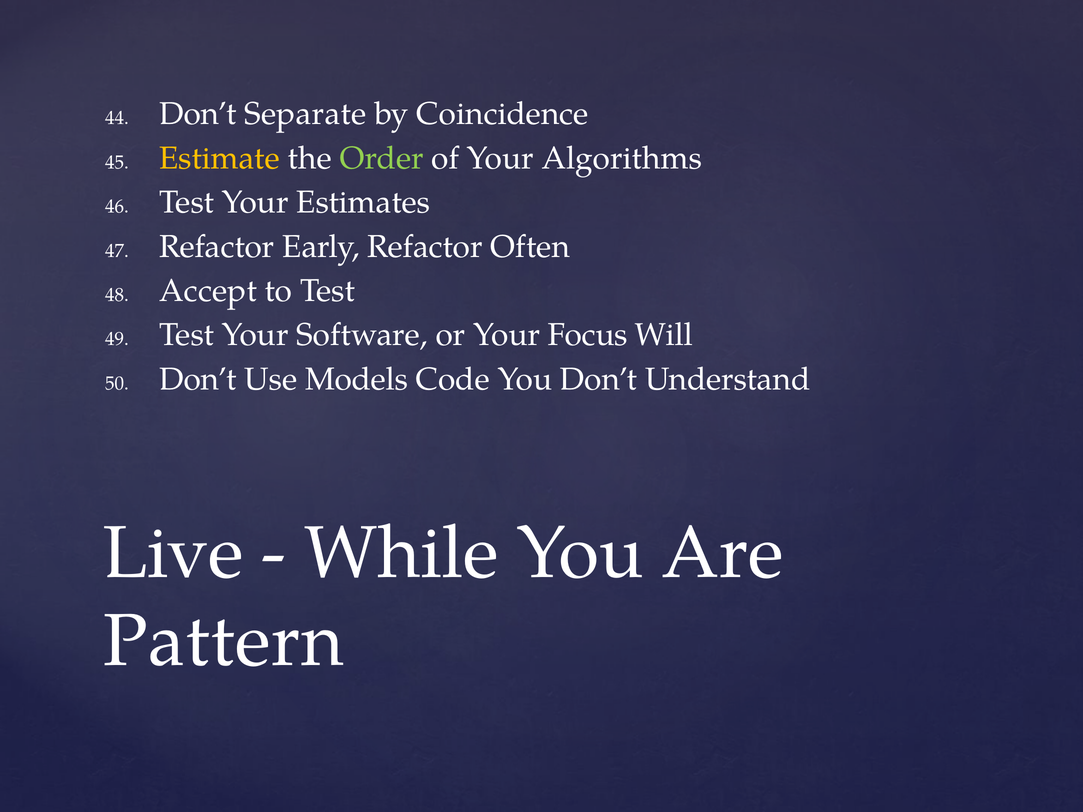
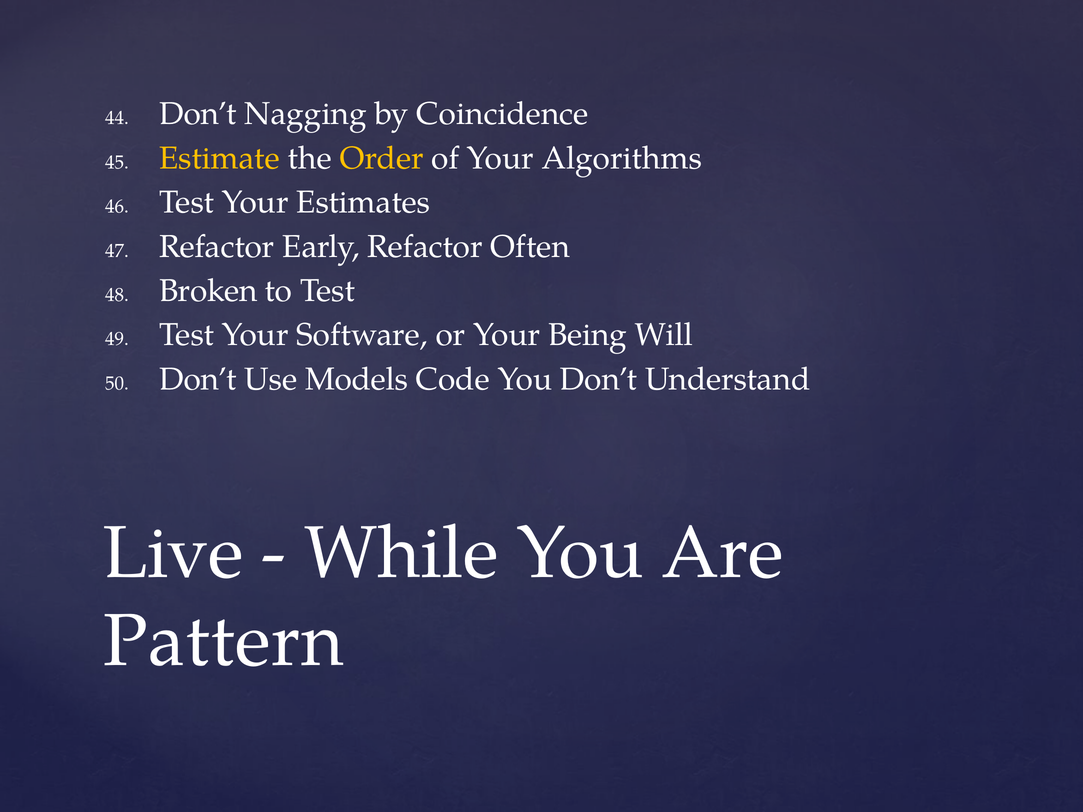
Separate: Separate -> Nagging
Order colour: light green -> yellow
Accept: Accept -> Broken
Focus: Focus -> Being
